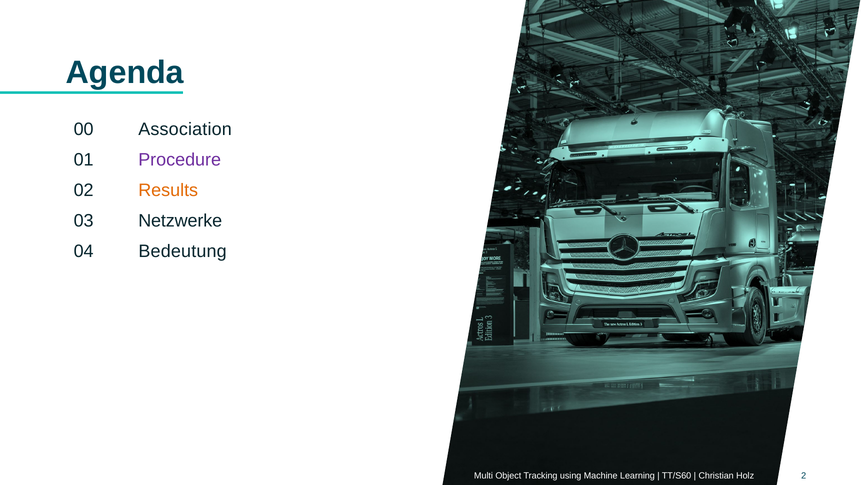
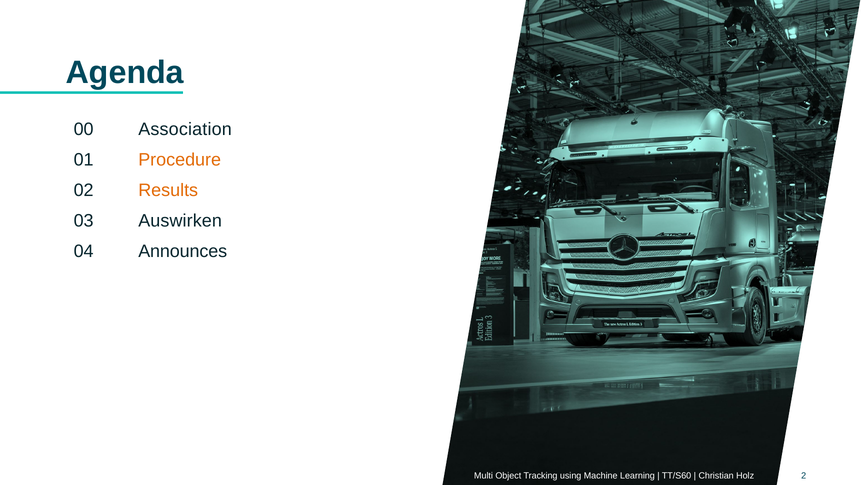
Procedure colour: purple -> orange
Netzwerke: Netzwerke -> Auswirken
Bedeutung: Bedeutung -> Announces
